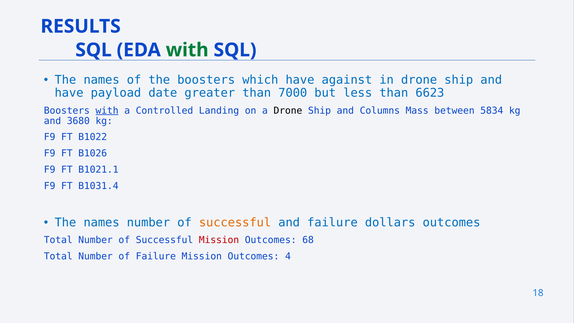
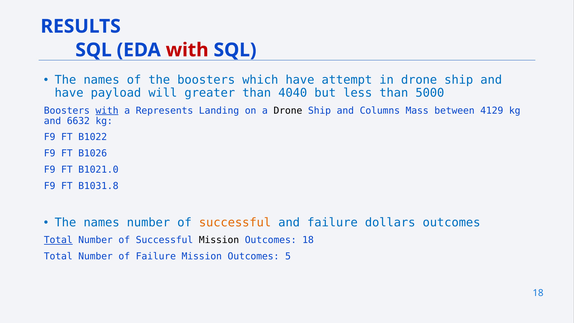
with at (187, 50) colour: green -> red
against: against -> attempt
date: date -> will
7000: 7000 -> 4040
6623: 6623 -> 5000
Controlled: Controlled -> Represents
5834: 5834 -> 4129
3680: 3680 -> 6632
B1021.1: B1021.1 -> B1021.0
B1031.4: B1031.4 -> B1031.8
Total at (58, 240) underline: none -> present
Mission at (219, 240) colour: red -> black
Outcomes 68: 68 -> 18
4: 4 -> 5
